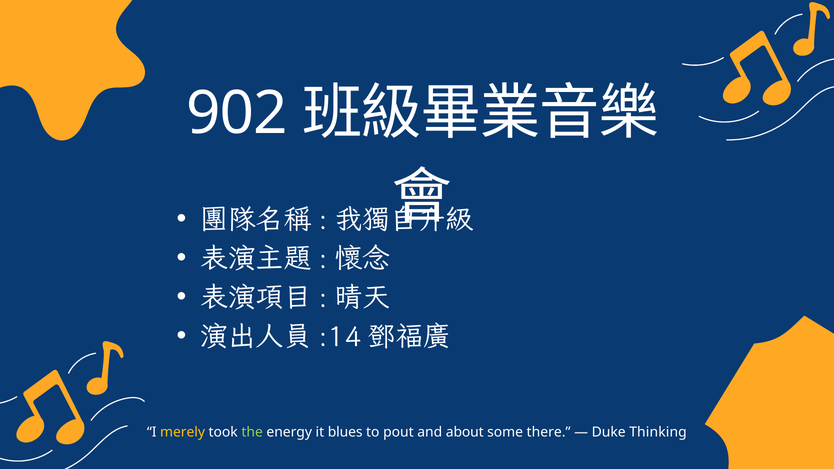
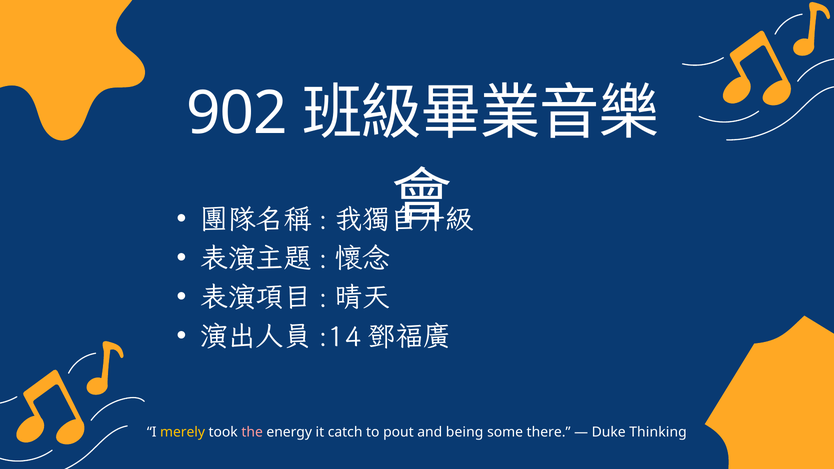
the colour: light green -> pink
blues: blues -> catch
about: about -> being
